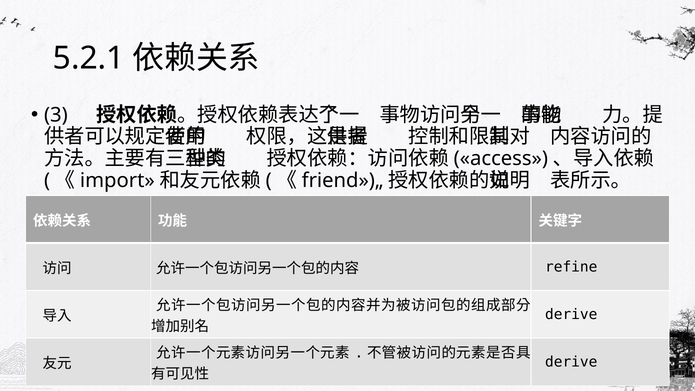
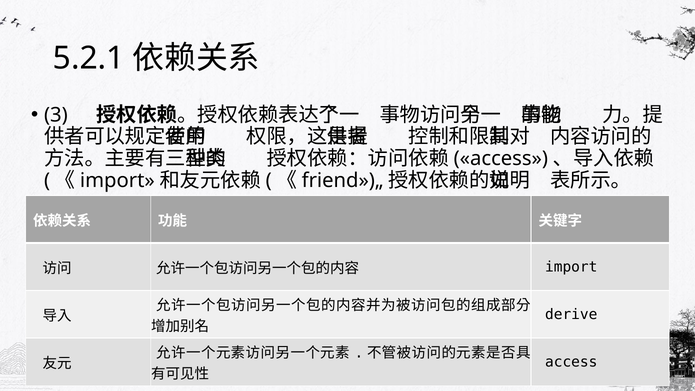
refine at (571, 267): refine -> import
derive at (571, 362): derive -> access
